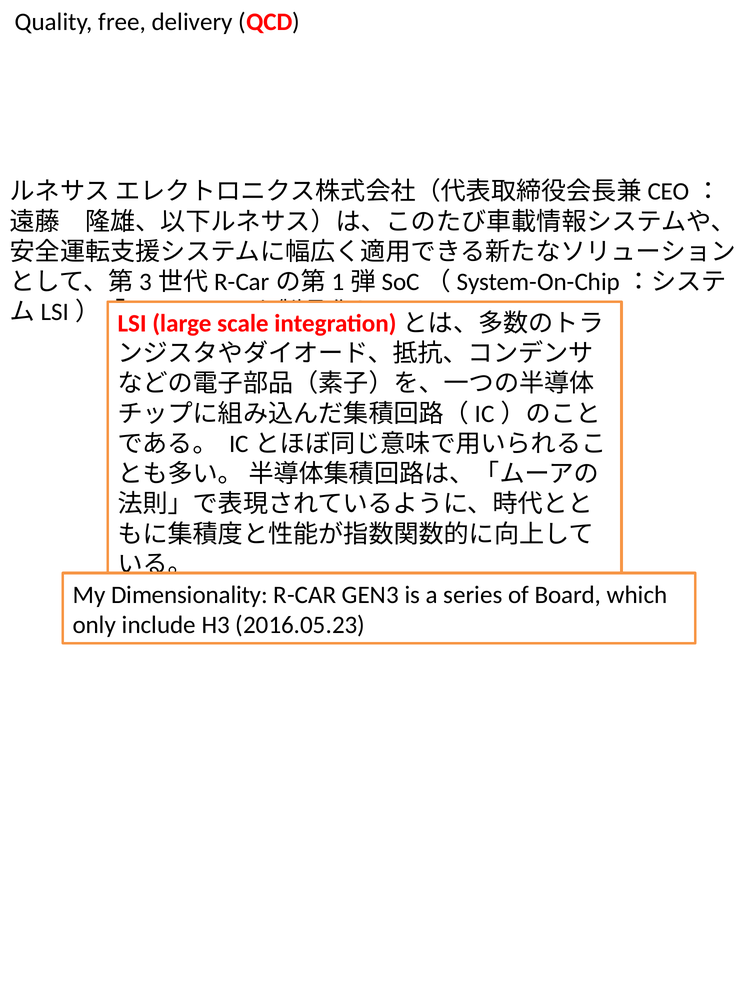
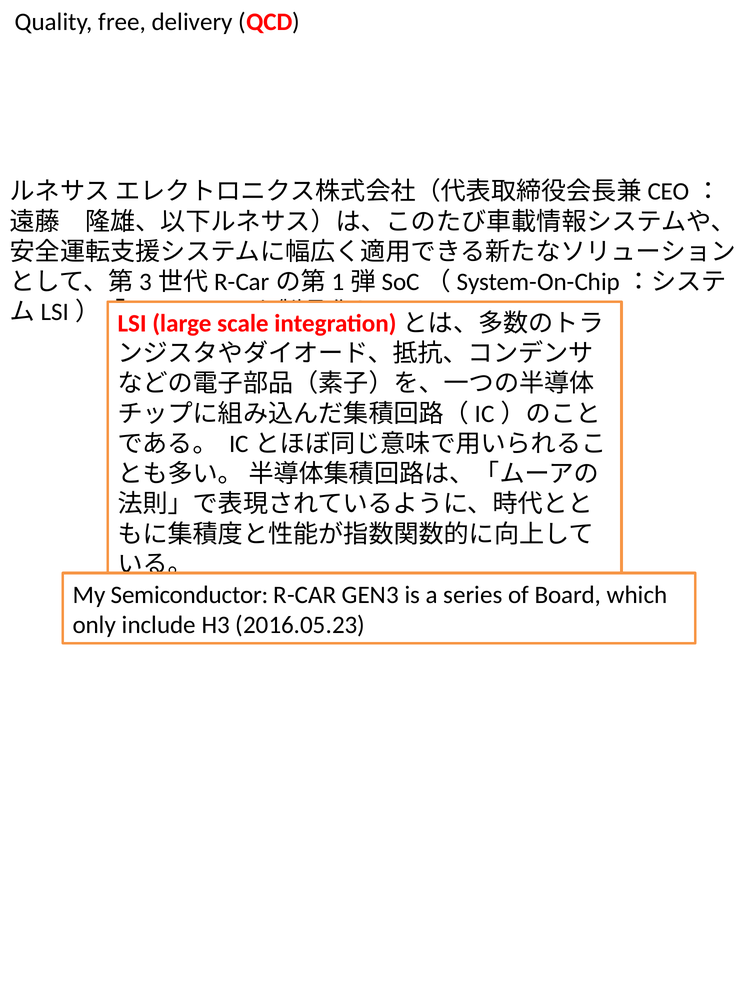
Dimensionality: Dimensionality -> Semiconductor
